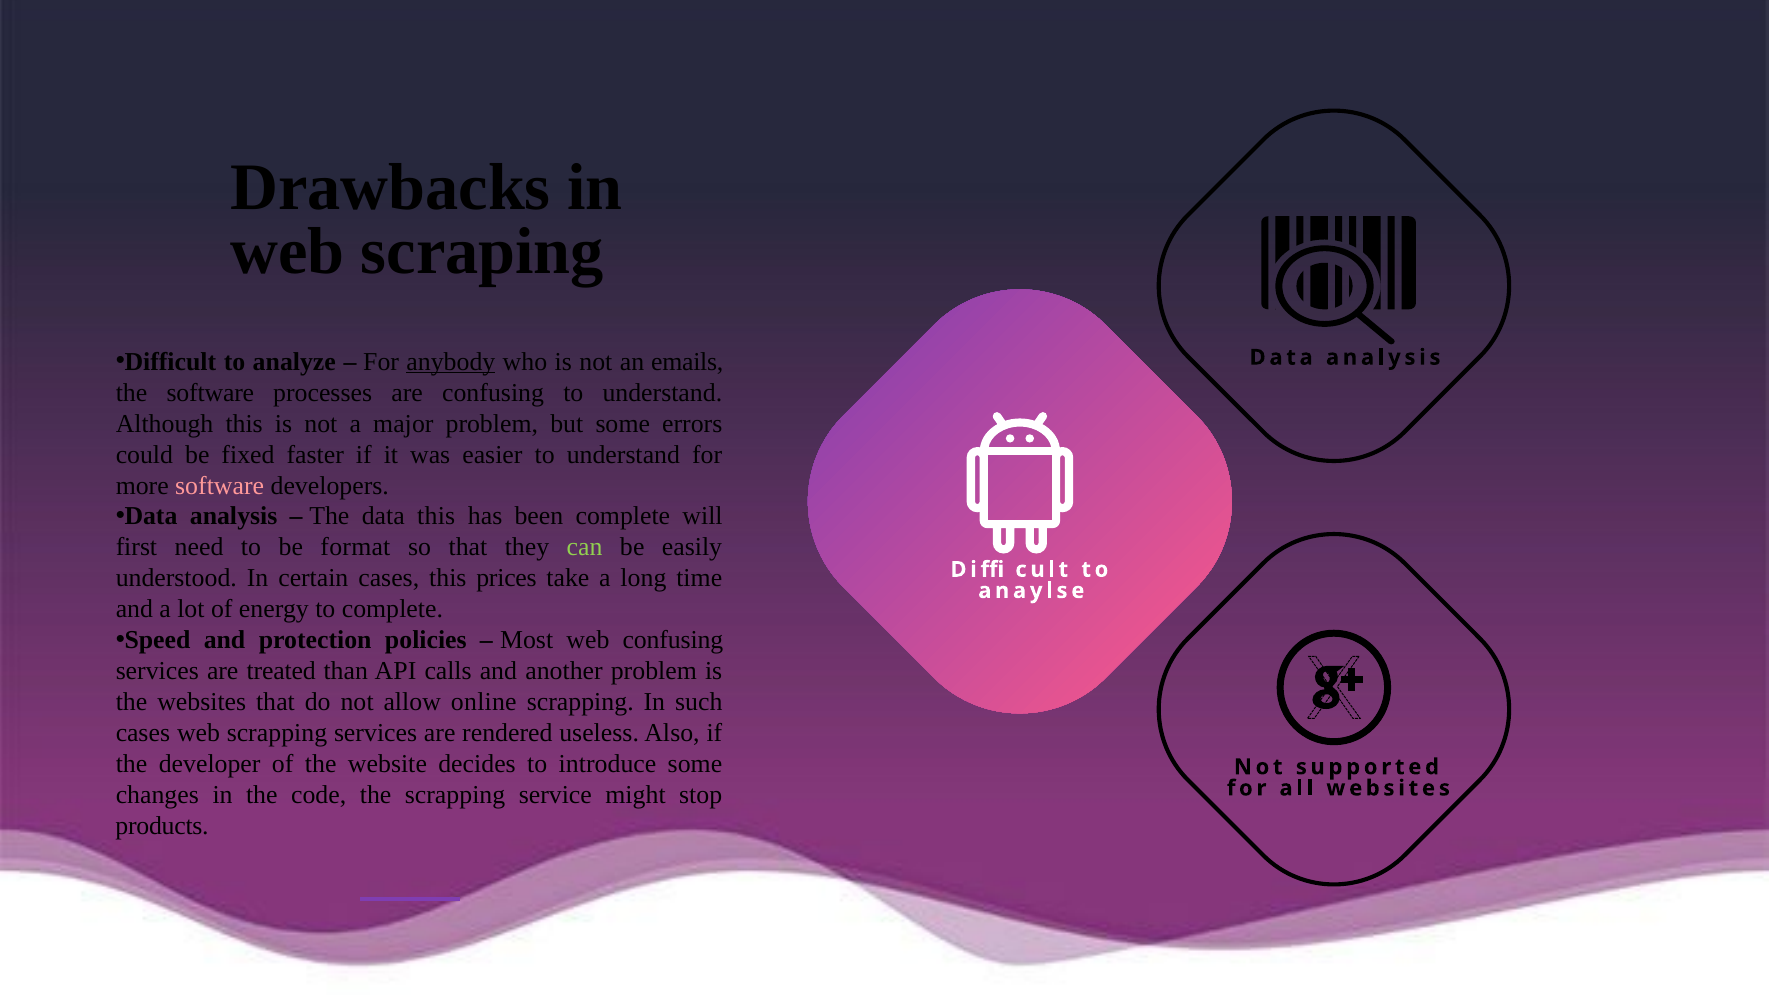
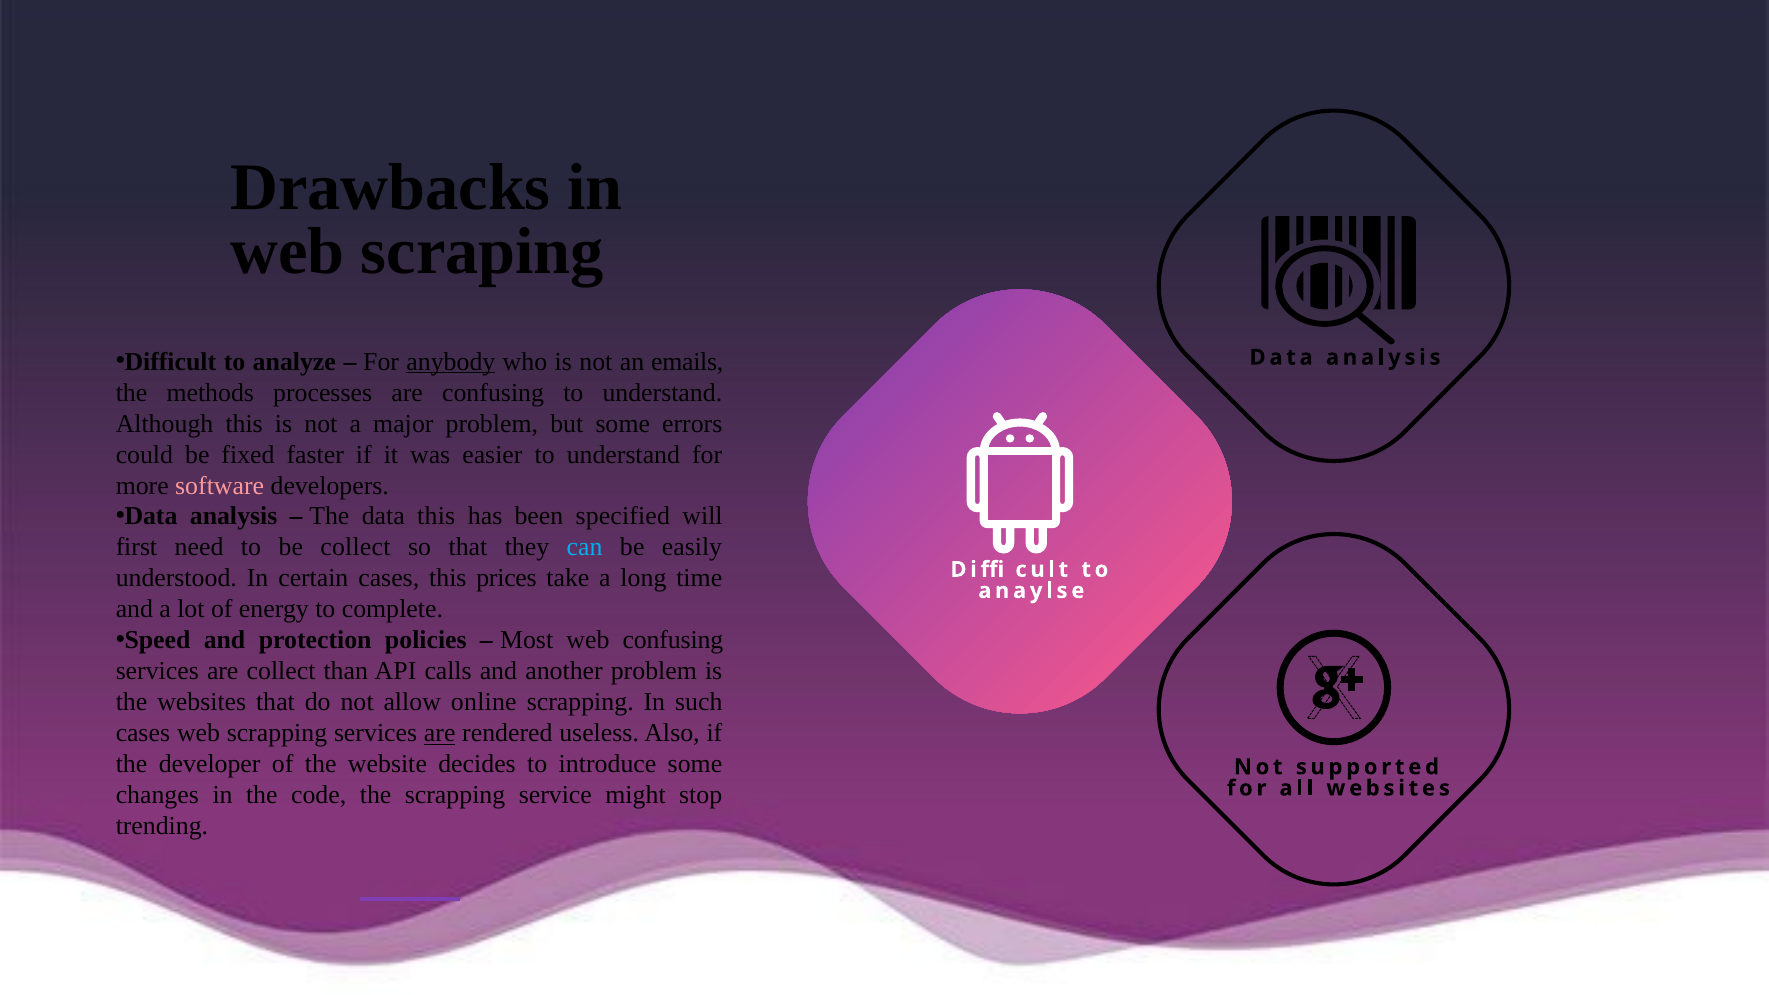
the software: software -> methods
been complete: complete -> specified
be format: format -> collect
can colour: light green -> light blue
are treated: treated -> collect
are at (440, 733) underline: none -> present
products: products -> trending
